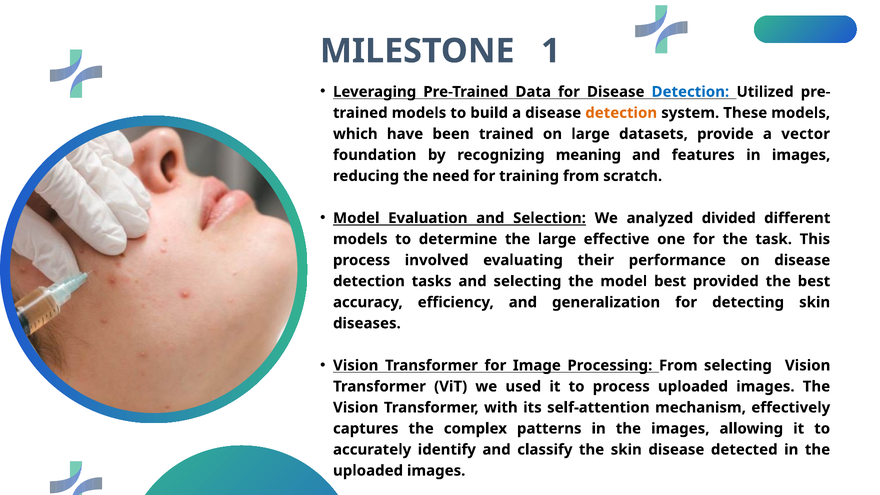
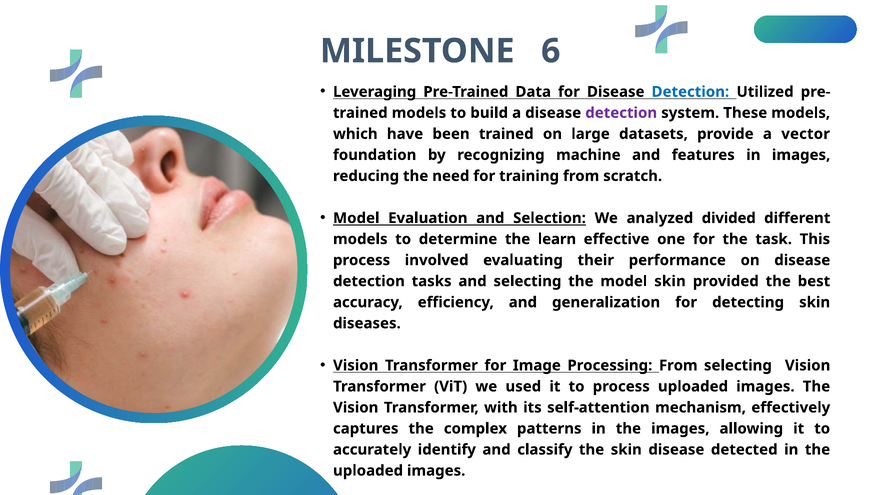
1: 1 -> 6
detection at (621, 113) colour: orange -> purple
meaning: meaning -> machine
the large: large -> learn
model best: best -> skin
